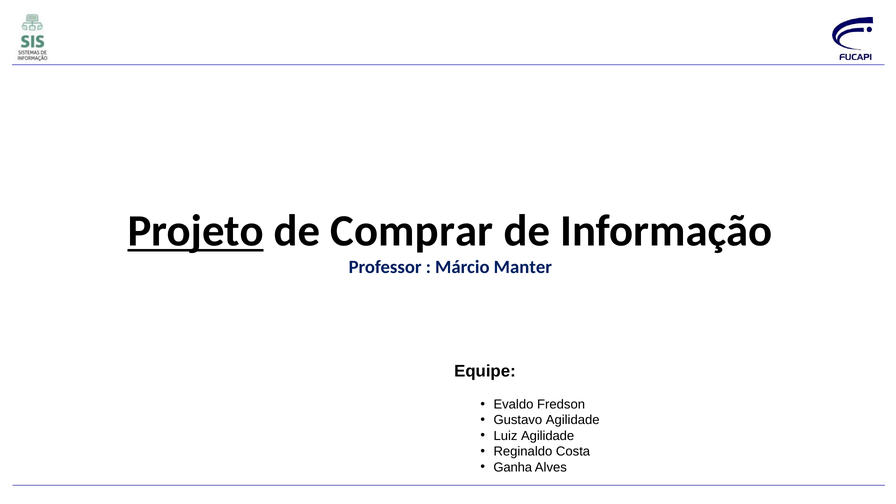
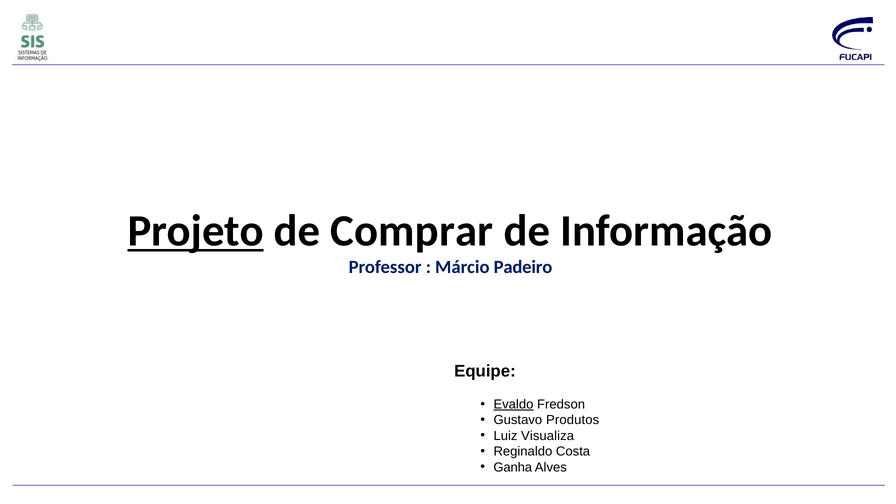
Manter: Manter -> Padeiro
Evaldo underline: none -> present
Gustavo Agilidade: Agilidade -> Produtos
Luiz Agilidade: Agilidade -> Visualiza
